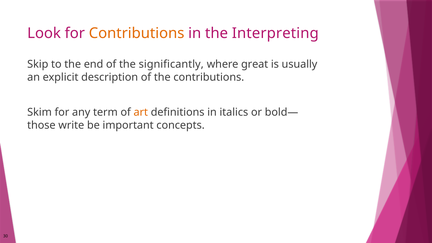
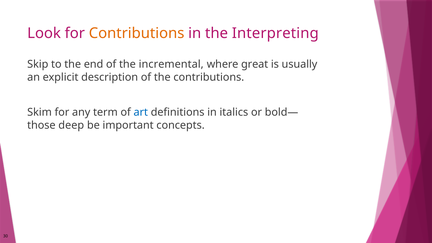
significantly: significantly -> incremental
art colour: orange -> blue
write: write -> deep
